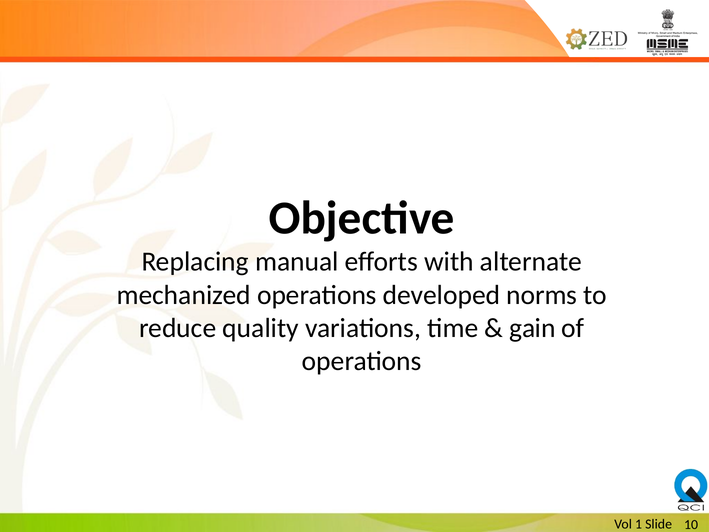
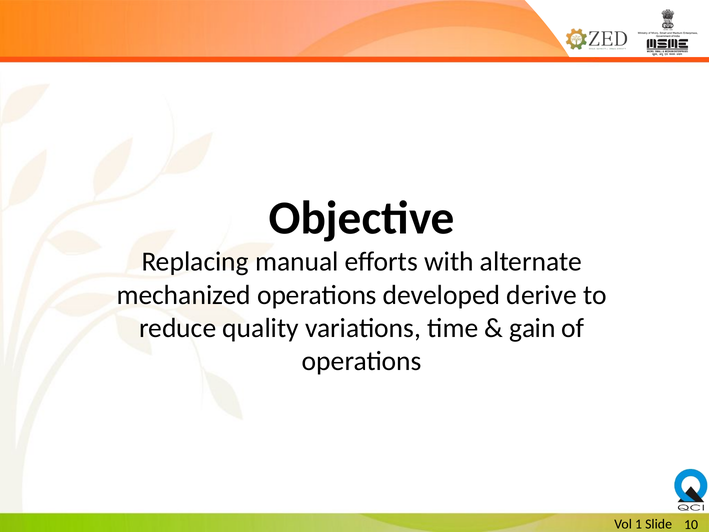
norms: norms -> derive
